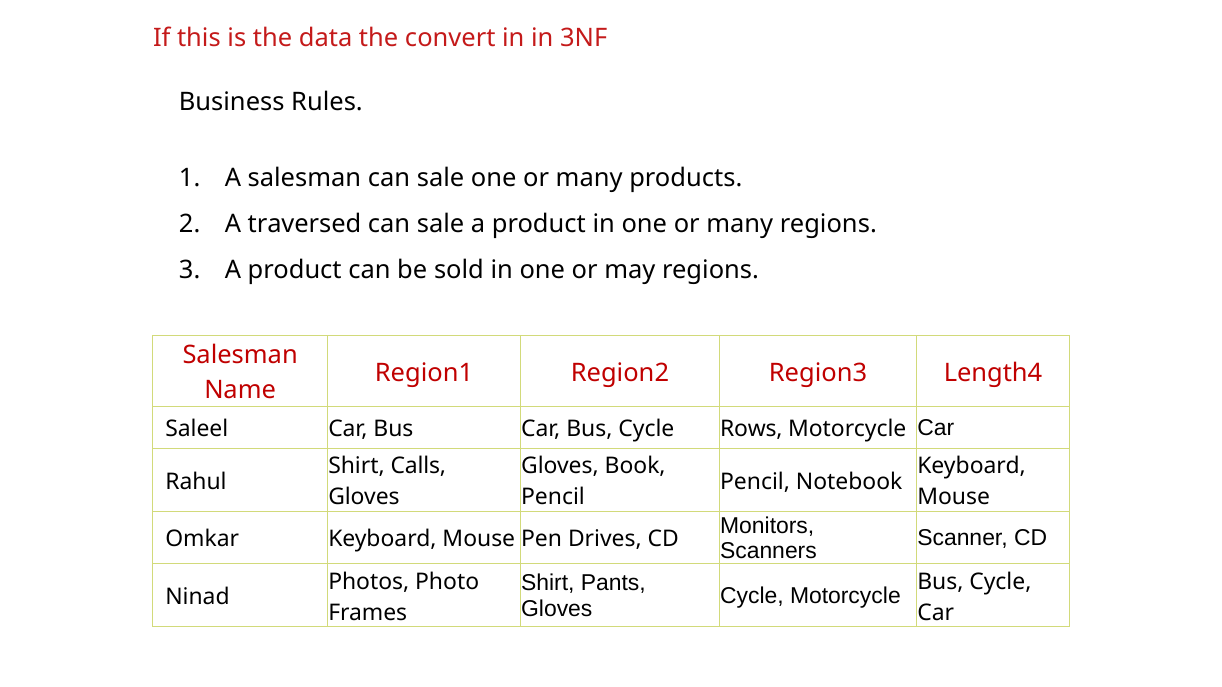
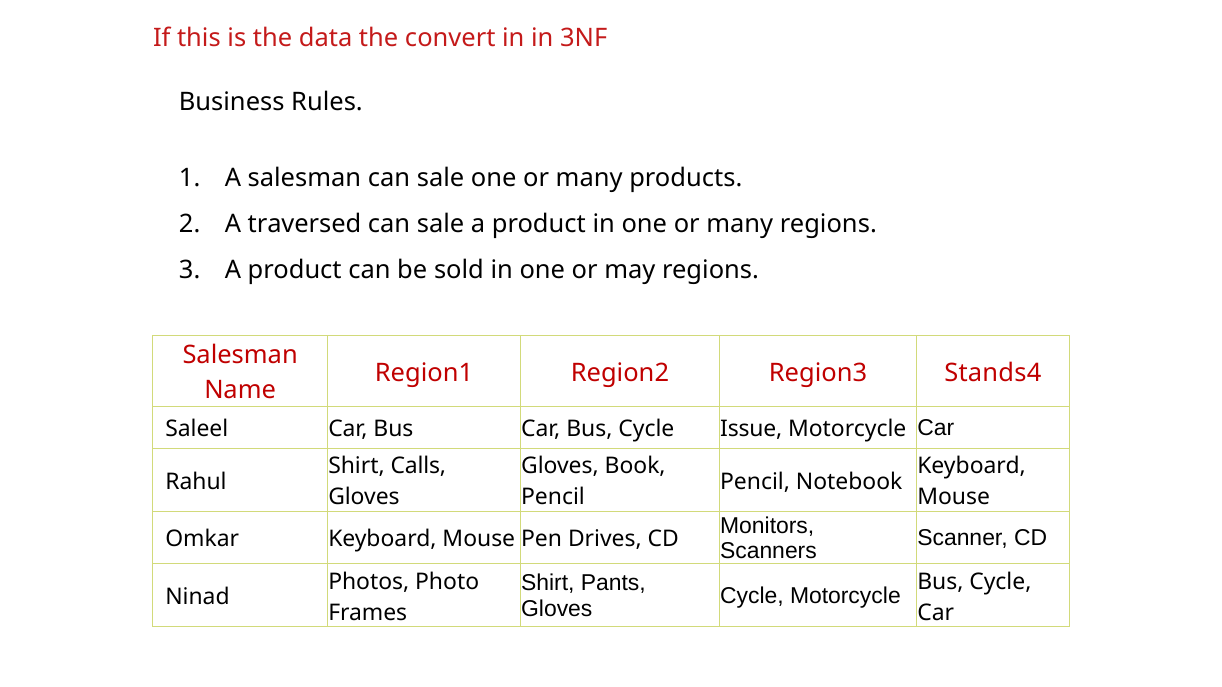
Length4: Length4 -> Stands4
Rows: Rows -> Issue
